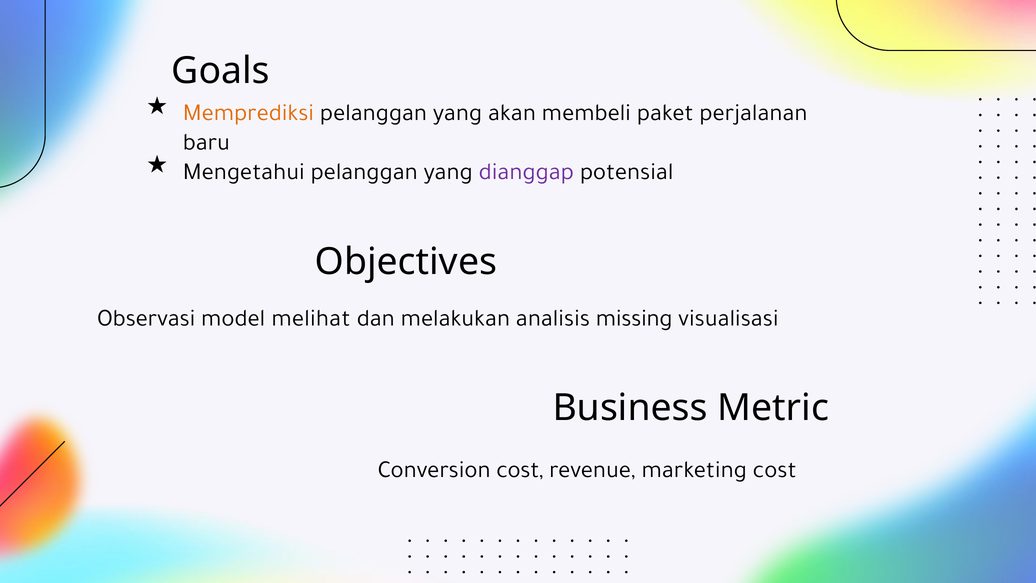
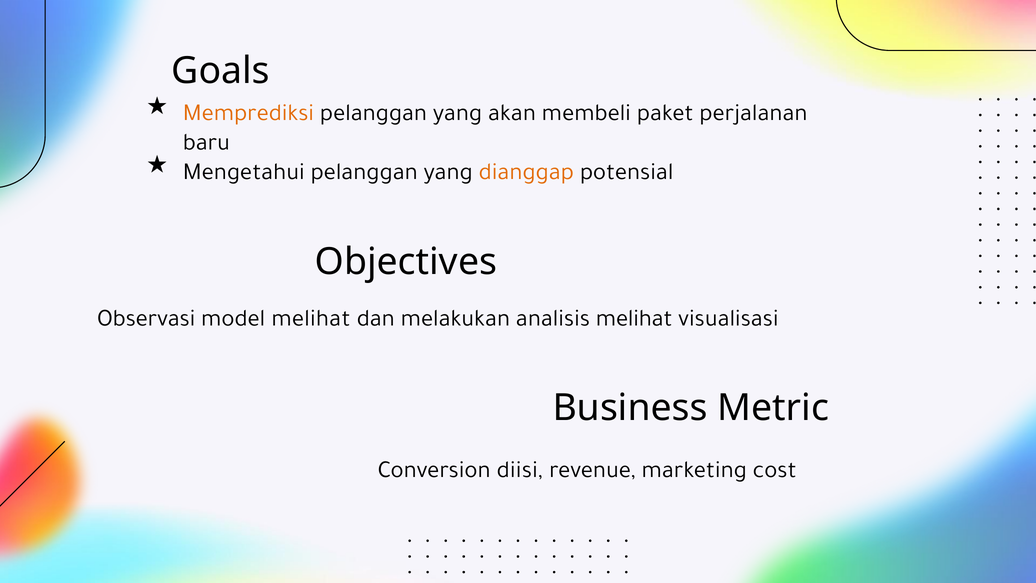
dianggap colour: purple -> orange
analisis missing: missing -> melihat
Conversion cost: cost -> diisi
